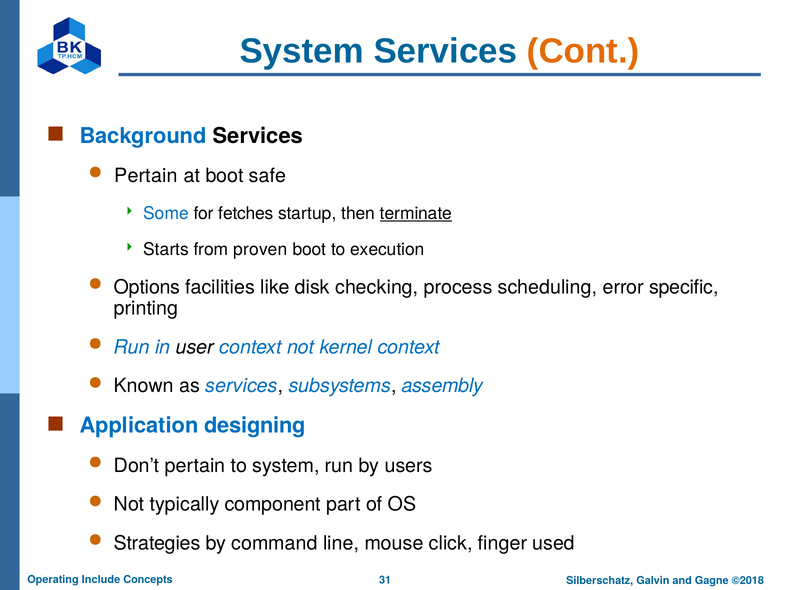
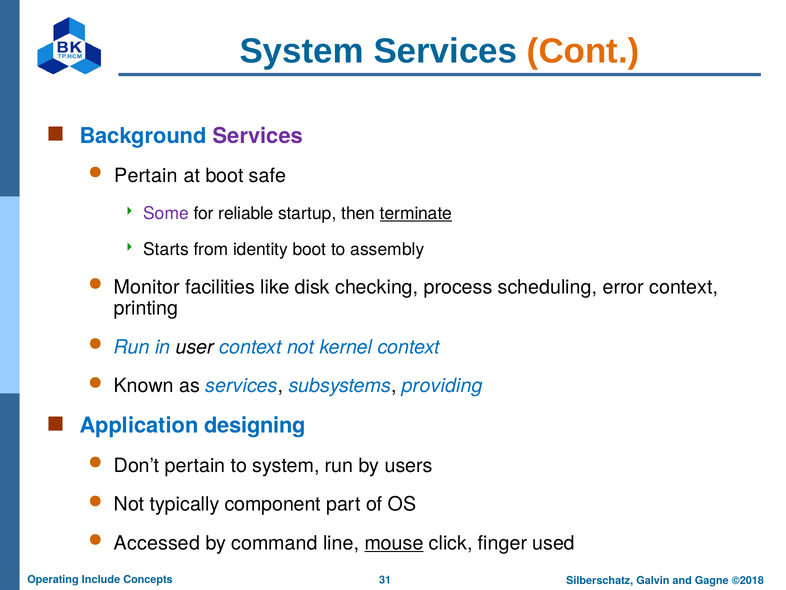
Services at (258, 136) colour: black -> purple
Some colour: blue -> purple
fetches: fetches -> reliable
proven: proven -> identity
execution: execution -> assembly
Options: Options -> Monitor
error specific: specific -> context
assembly: assembly -> providing
Strategies: Strategies -> Accessed
mouse underline: none -> present
